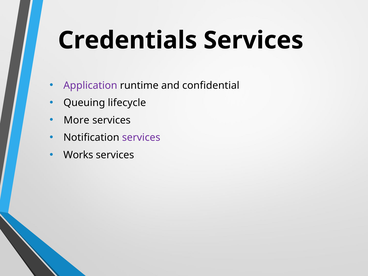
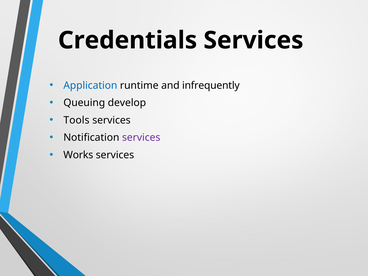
Application colour: purple -> blue
confidential: confidential -> infrequently
lifecycle: lifecycle -> develop
More: More -> Tools
